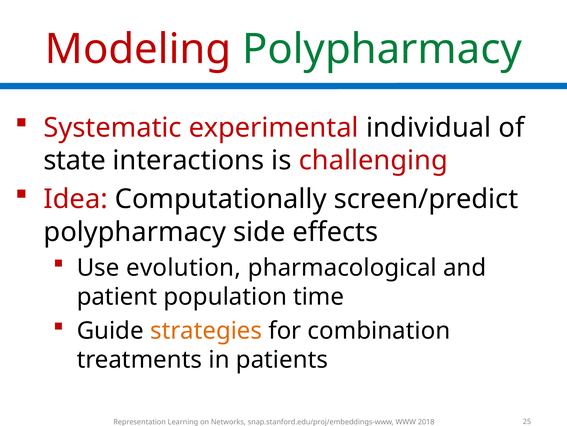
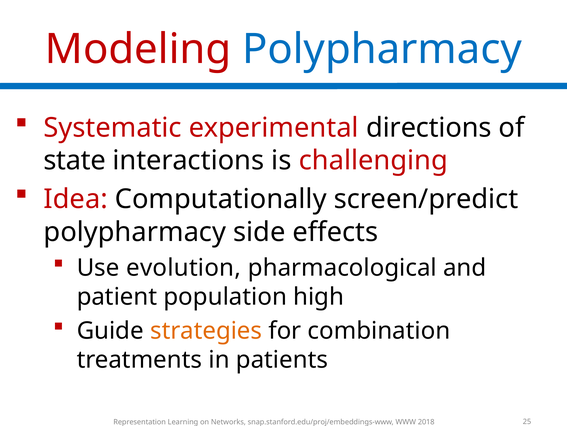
Polypharmacy at (382, 49) colour: green -> blue
individual: individual -> directions
time: time -> high
